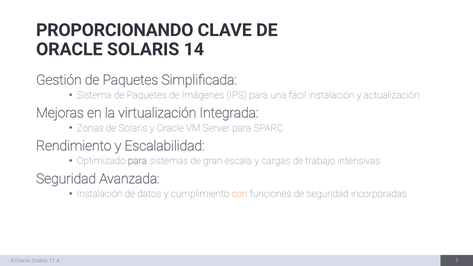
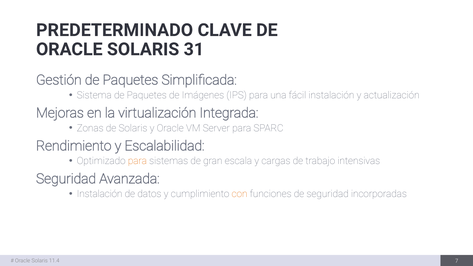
PROPORCIONANDO: PROPORCIONANDO -> PREDETERMINADO
14: 14 -> 31
para at (137, 161) colour: black -> orange
